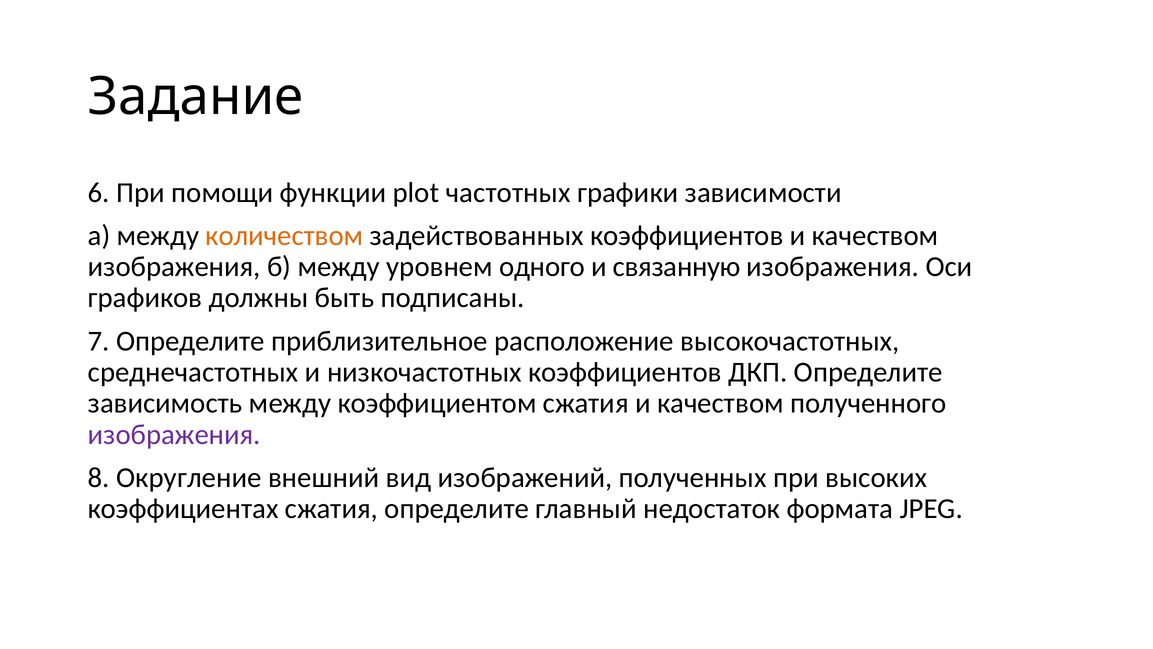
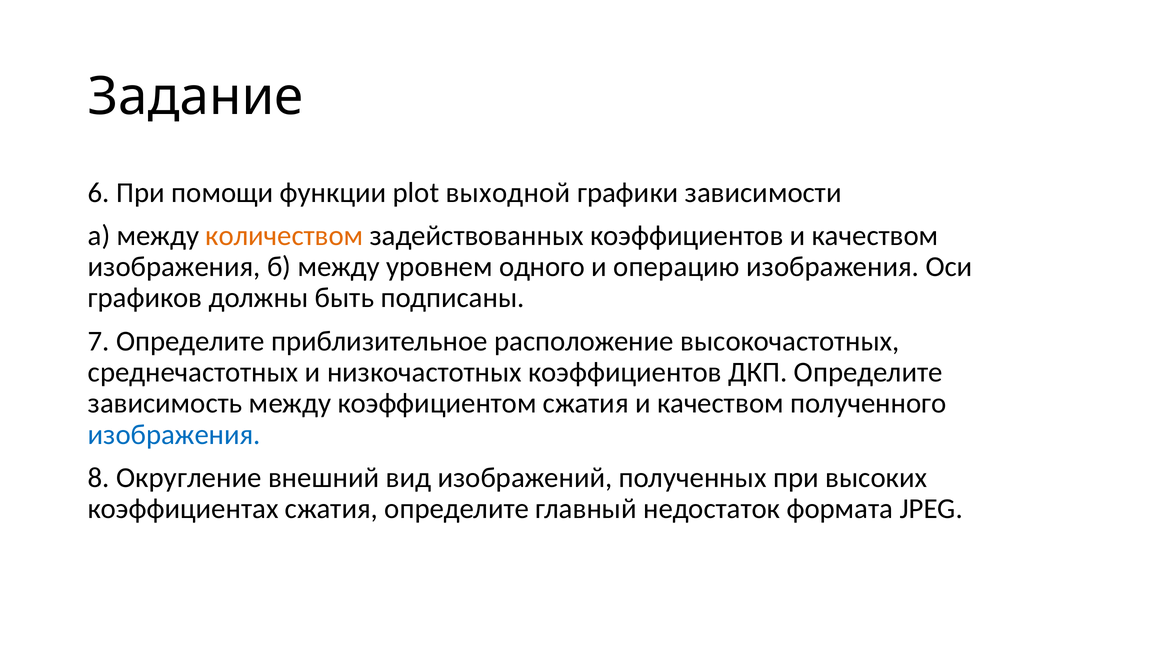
частотных: частотных -> выходной
связанную: связанную -> операцию
изображения at (174, 434) colour: purple -> blue
